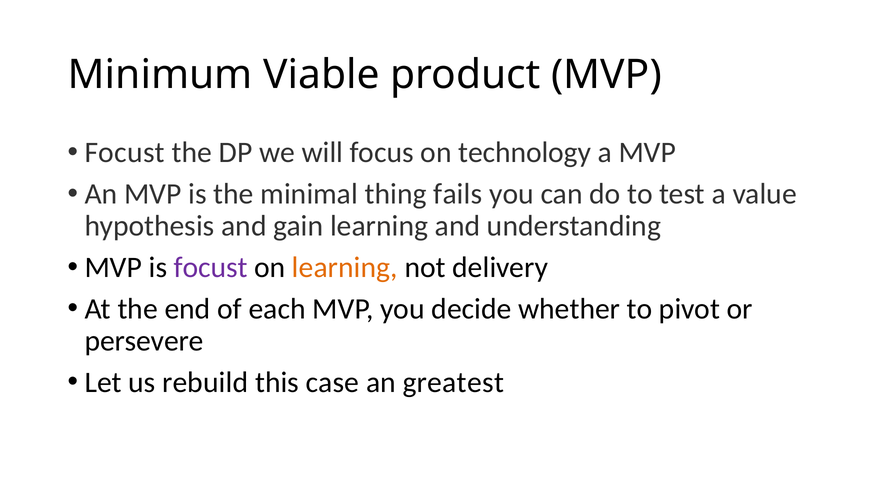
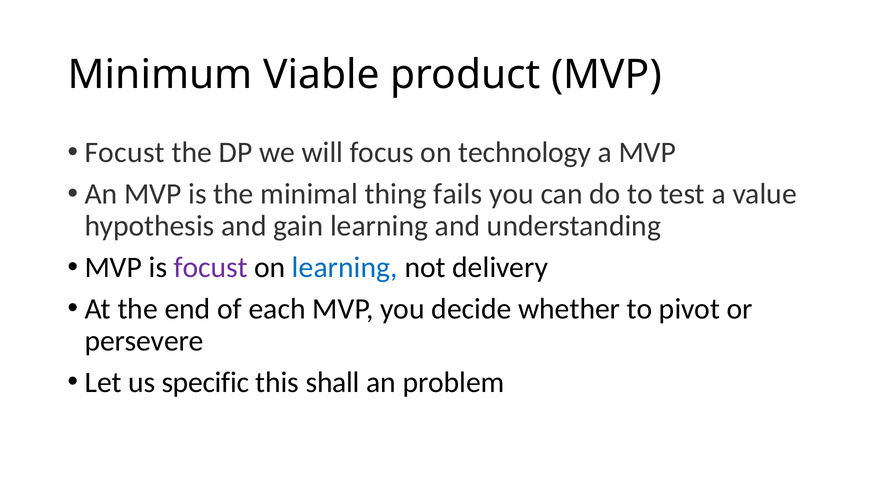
learning at (345, 267) colour: orange -> blue
rebuild: rebuild -> specific
case: case -> shall
greatest: greatest -> problem
